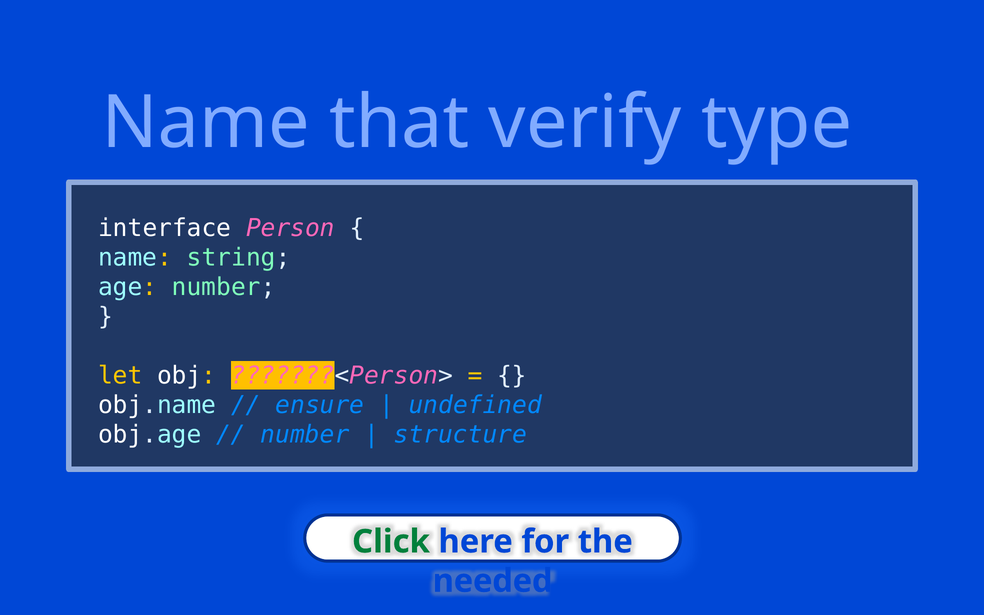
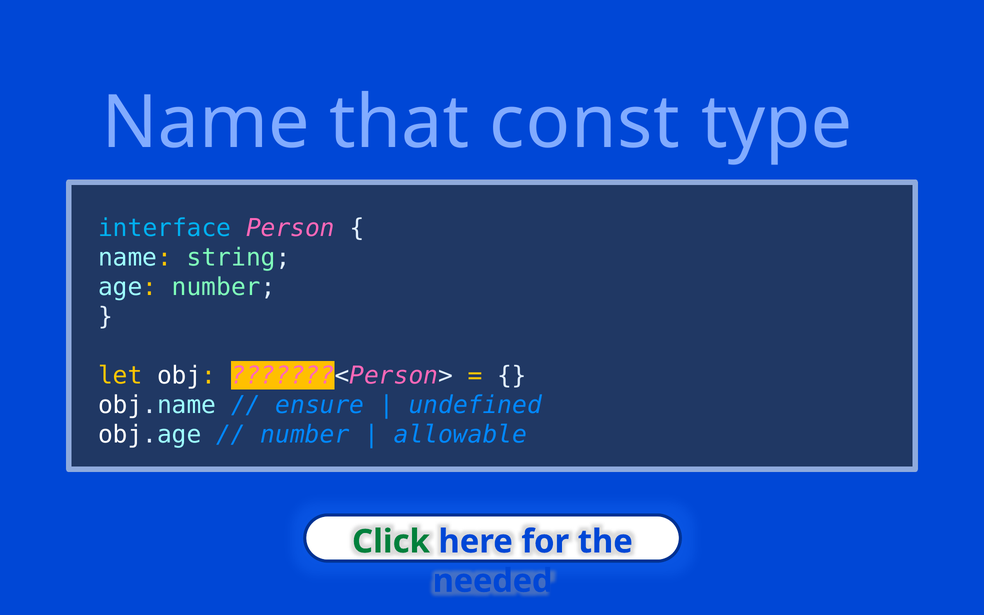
verify: verify -> const
interface colour: white -> light blue
structure: structure -> allowable
